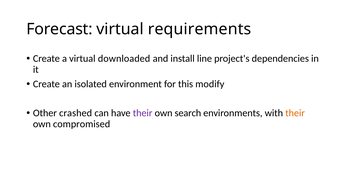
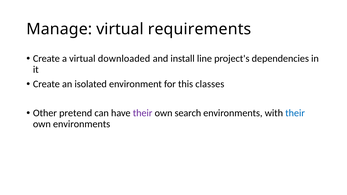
Forecast: Forecast -> Manage
modify: modify -> classes
crashed: crashed -> pretend
their at (295, 113) colour: orange -> blue
own compromised: compromised -> environments
